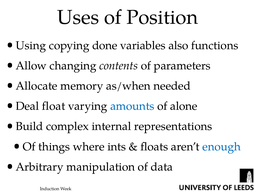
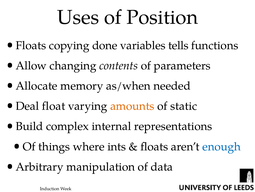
Using at (31, 45): Using -> Floats
also: also -> tells
amounts colour: blue -> orange
alone: alone -> static
